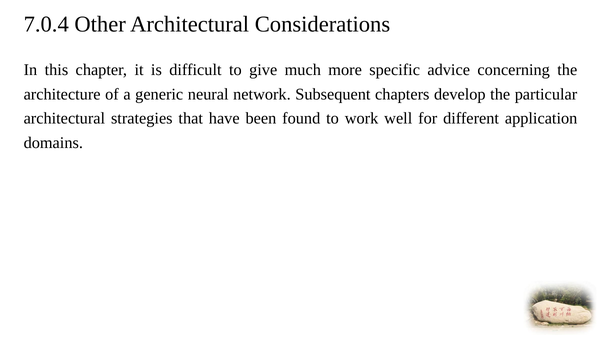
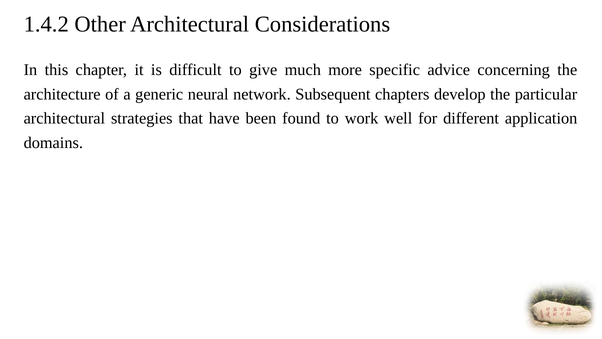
7.0.4: 7.0.4 -> 1.4.2
